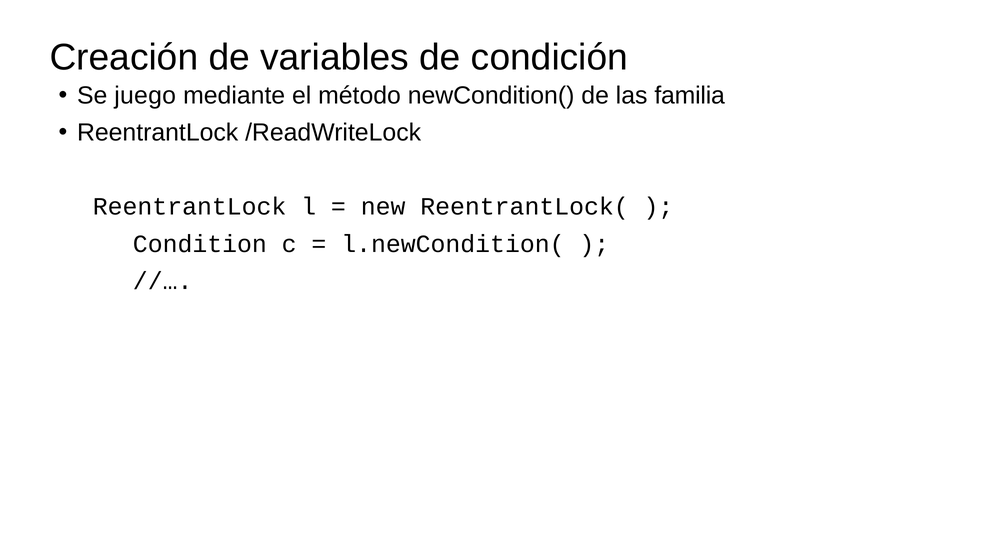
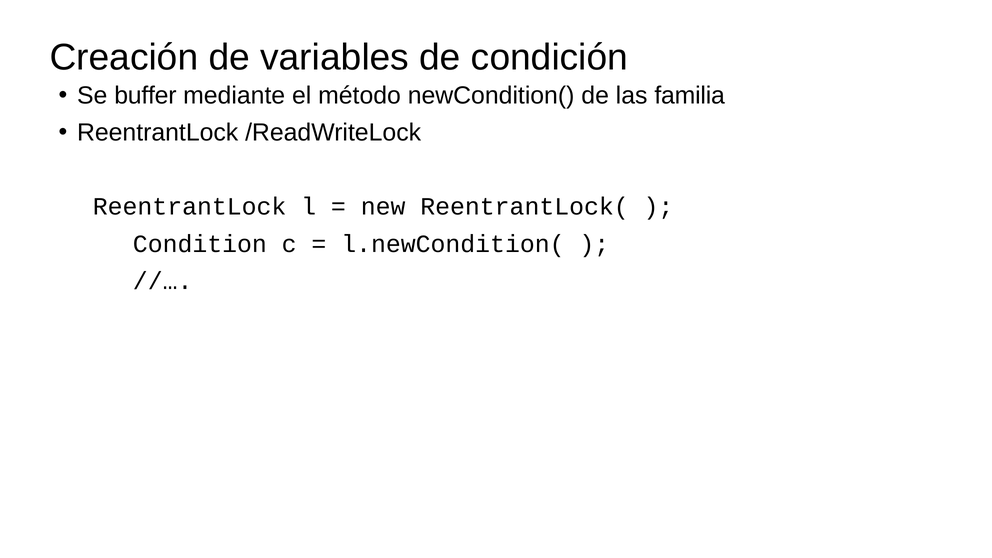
juego: juego -> buffer
